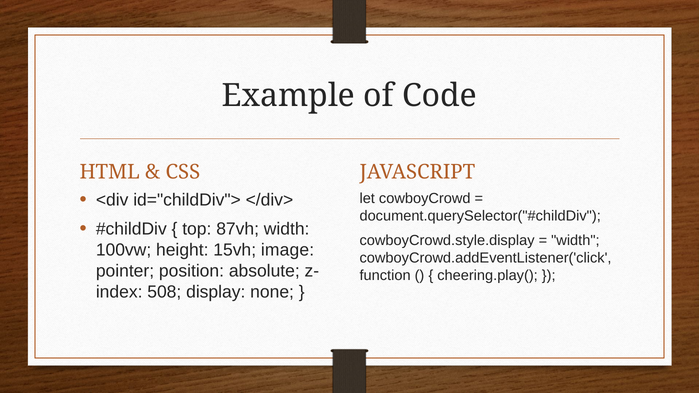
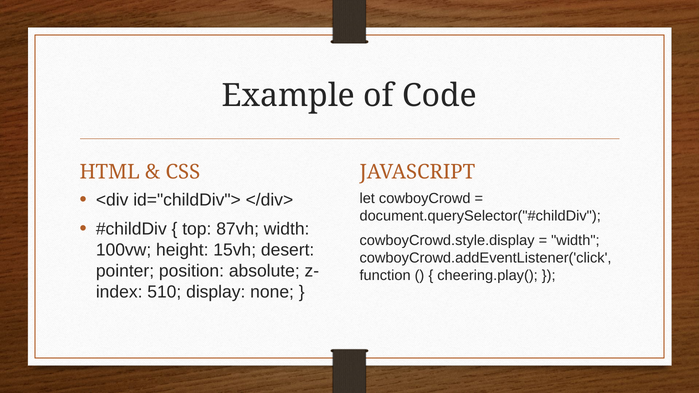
image: image -> desert
508: 508 -> 510
